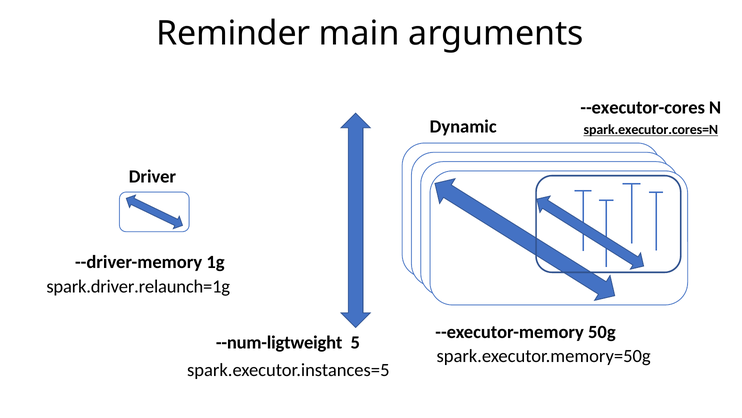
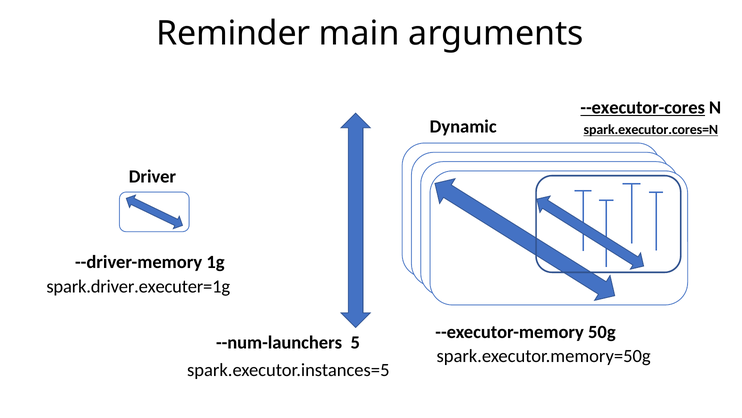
--executor-cores underline: none -> present
spark.driver.relaunch=1g: spark.driver.relaunch=1g -> spark.driver.executer=1g
--num-ligtweight: --num-ligtweight -> --num-launchers
